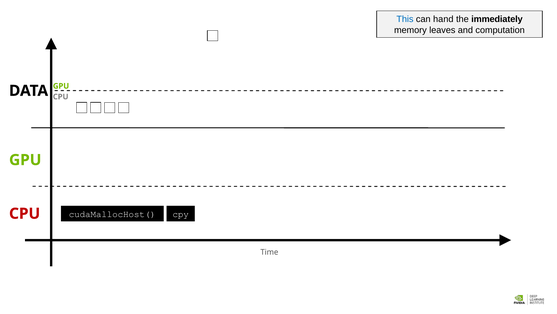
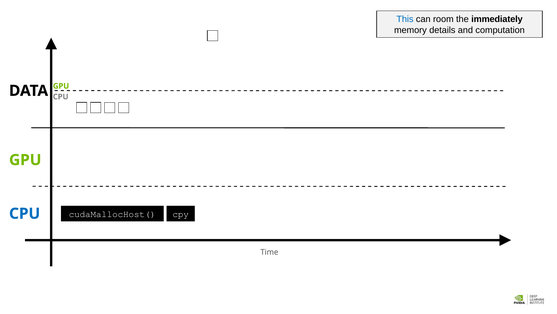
hand: hand -> room
leaves: leaves -> details
CPU at (25, 213) colour: red -> blue
